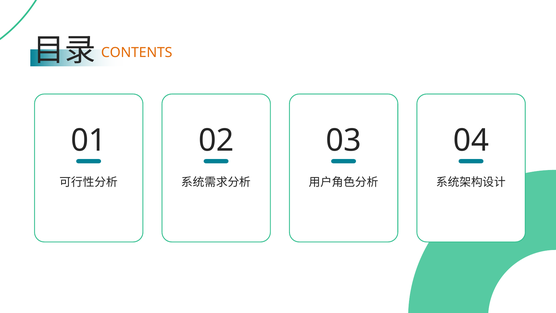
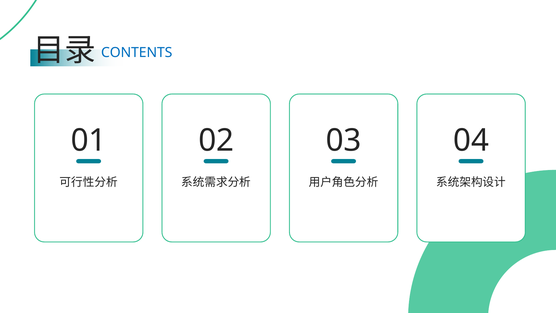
CONTENTS colour: orange -> blue
